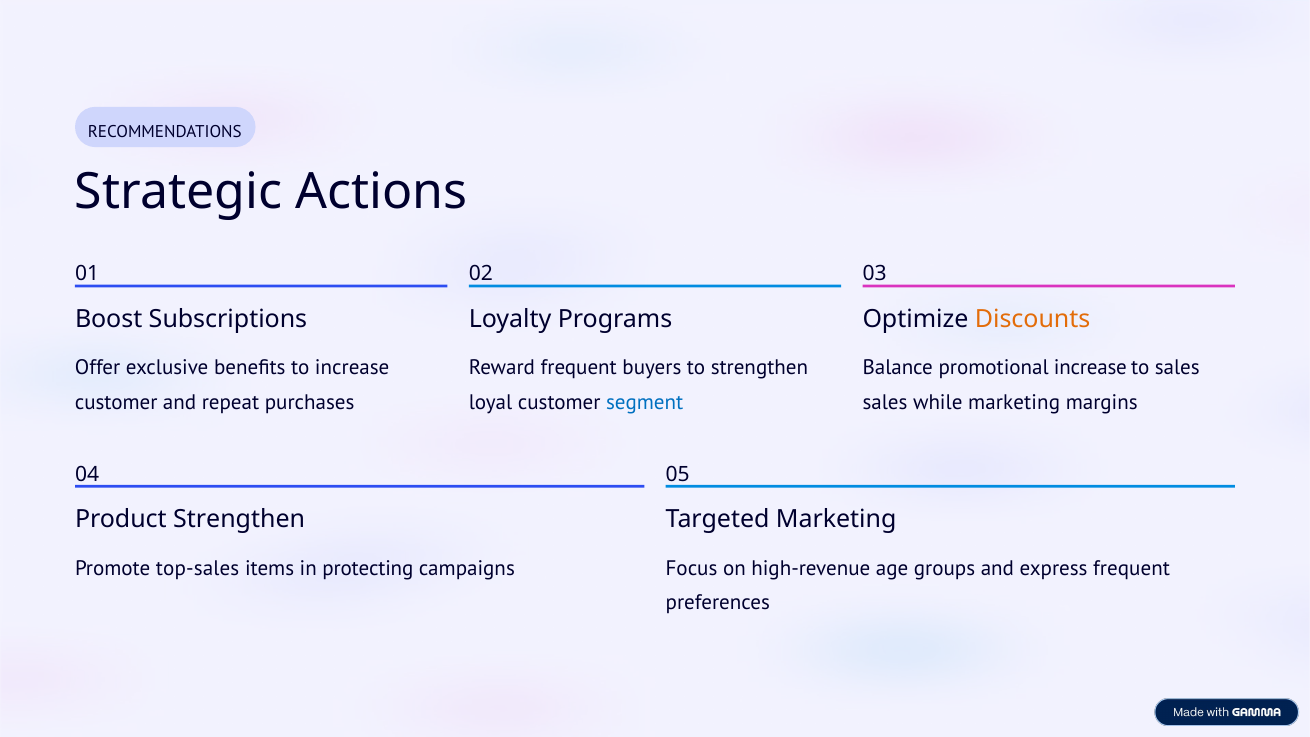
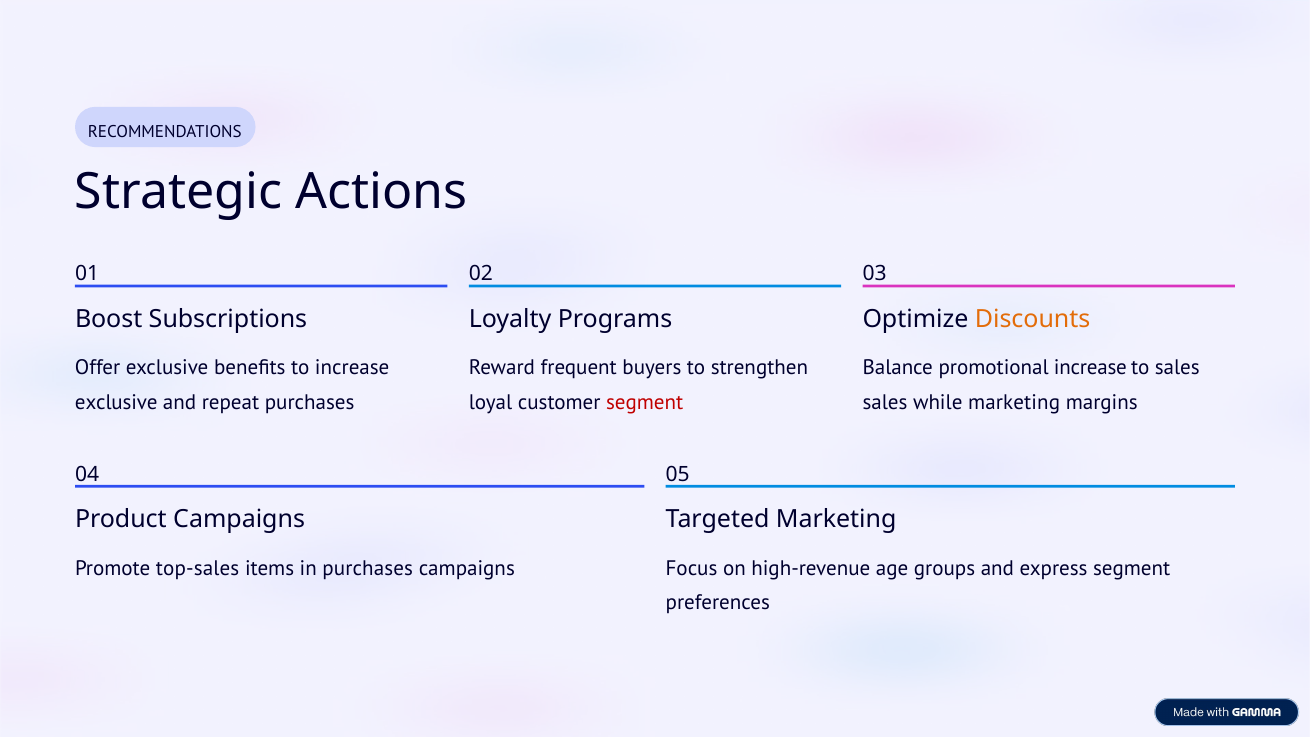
customer at (116, 402): customer -> exclusive
segment at (645, 402) colour: blue -> red
Product Strengthen: Strengthen -> Campaigns
in protecting: protecting -> purchases
express frequent: frequent -> segment
